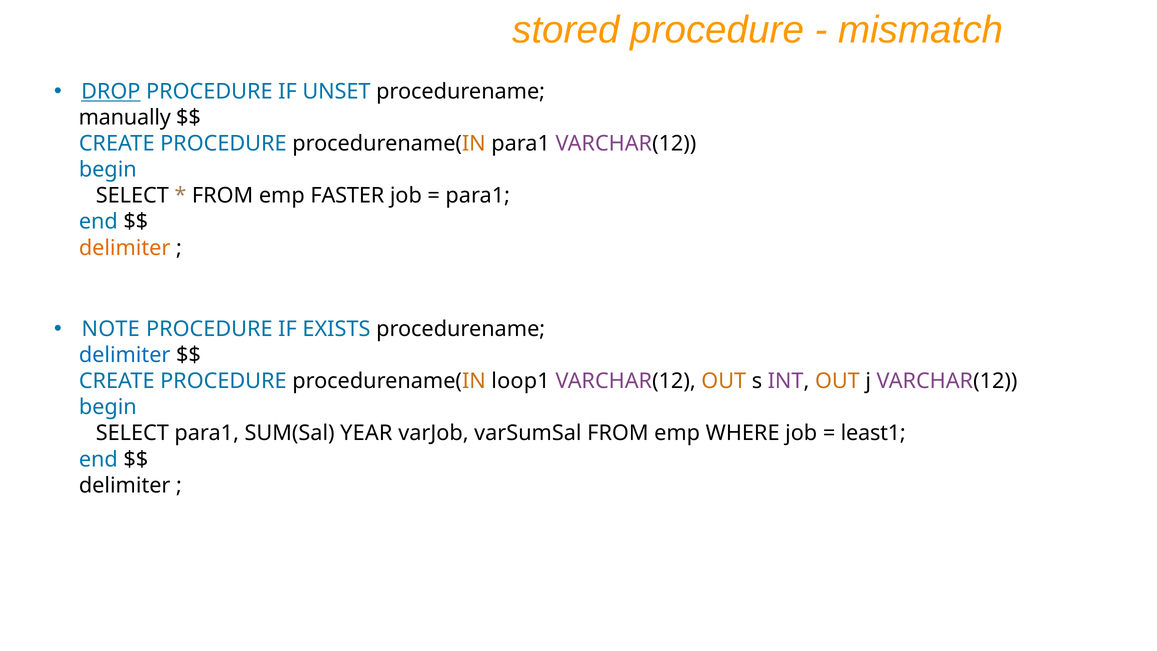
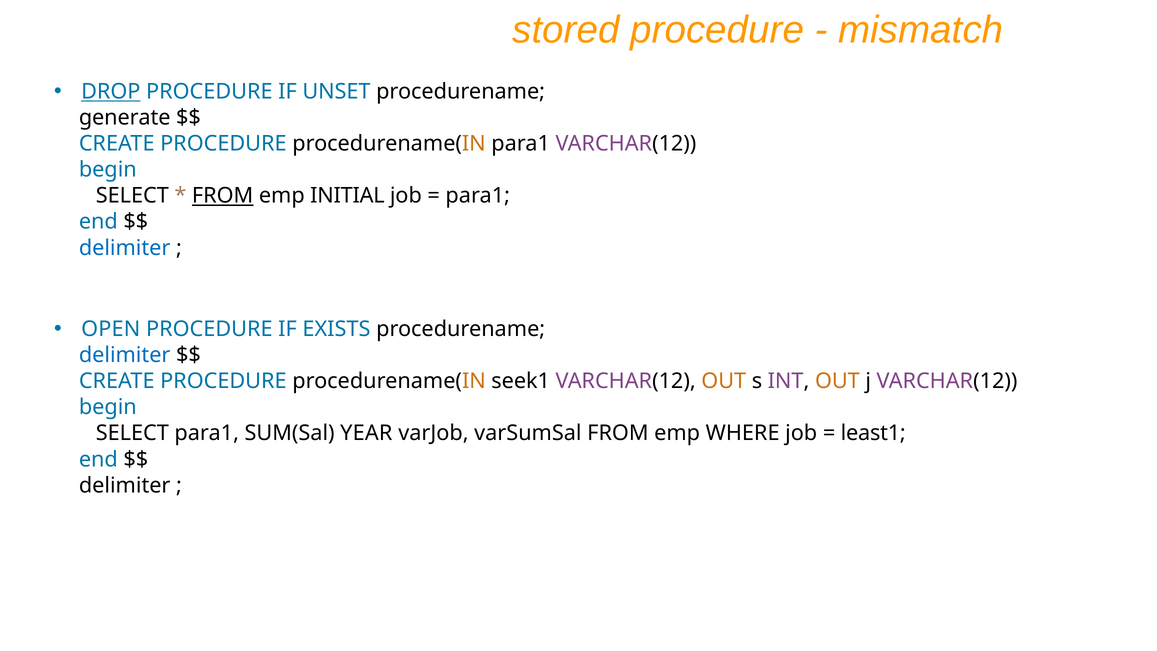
manually: manually -> generate
FROM at (223, 196) underline: none -> present
FASTER: FASTER -> INITIAL
delimiter at (125, 248) colour: orange -> blue
NOTE: NOTE -> OPEN
loop1: loop1 -> seek1
